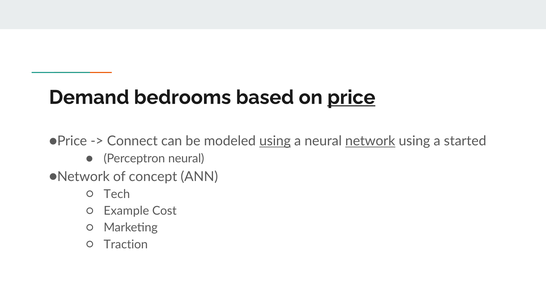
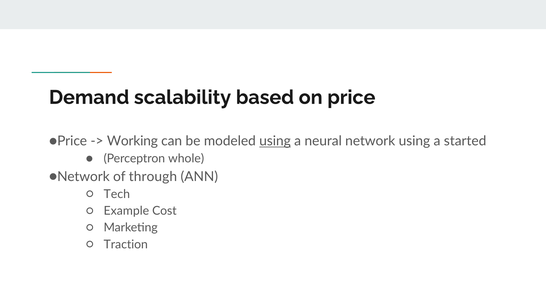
bedrooms: bedrooms -> scalability
price underline: present -> none
Connect: Connect -> Working
network underline: present -> none
Perceptron neural: neural -> whole
concept: concept -> through
